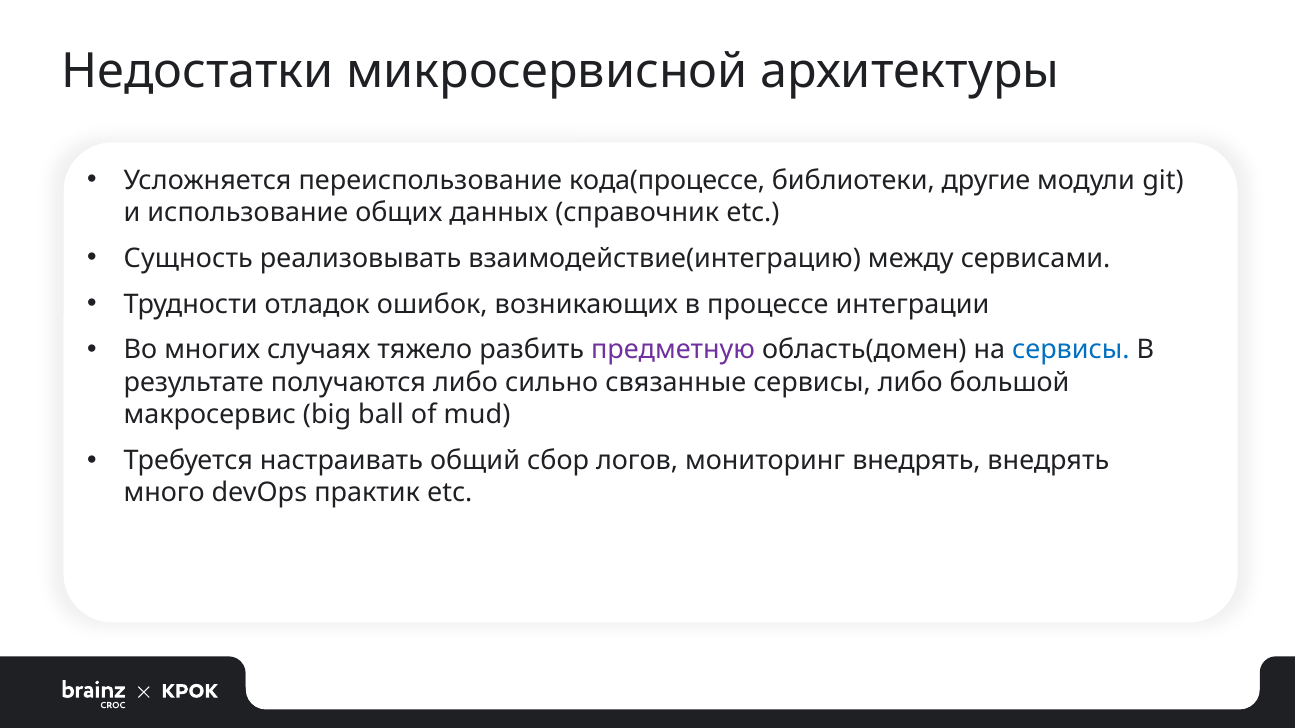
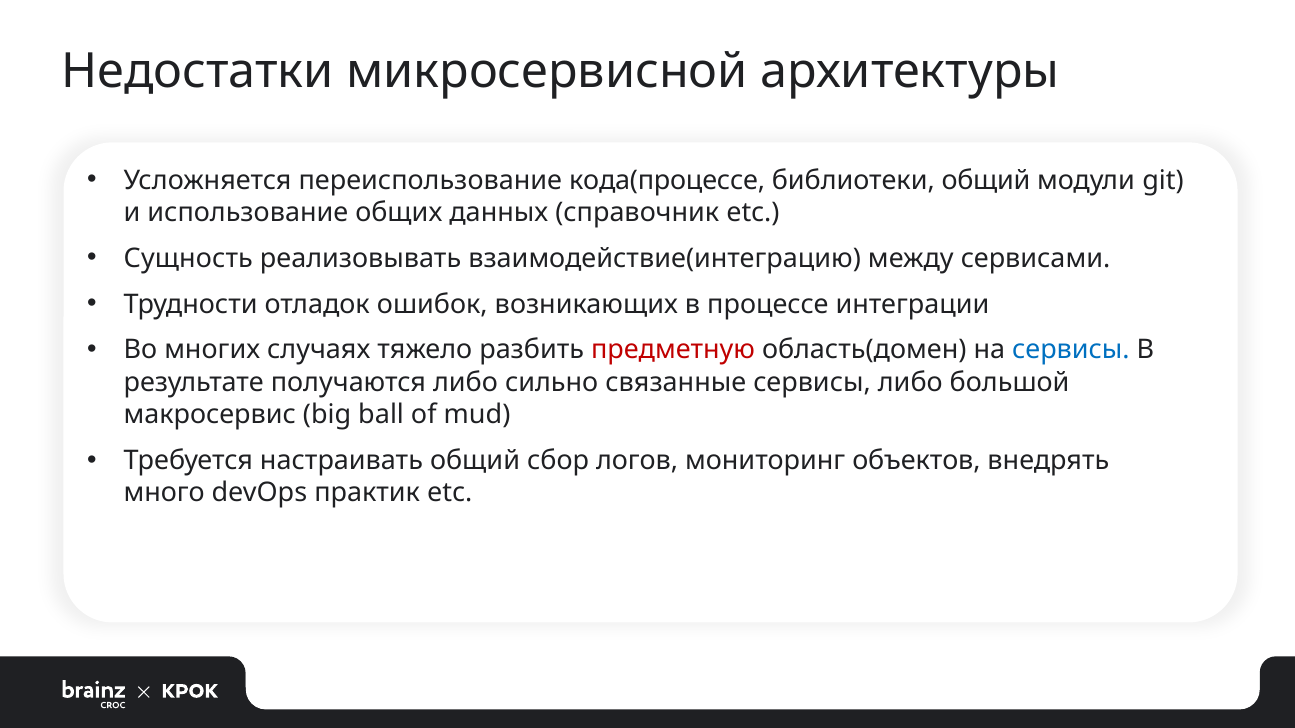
библиотеки другие: другие -> общий
предметную colour: purple -> red
мониторинг внедрять: внедрять -> объектов
